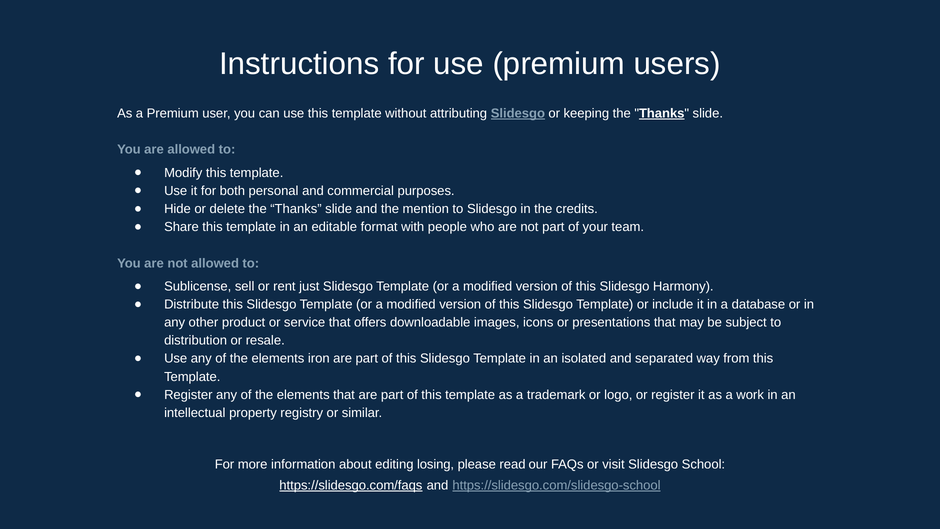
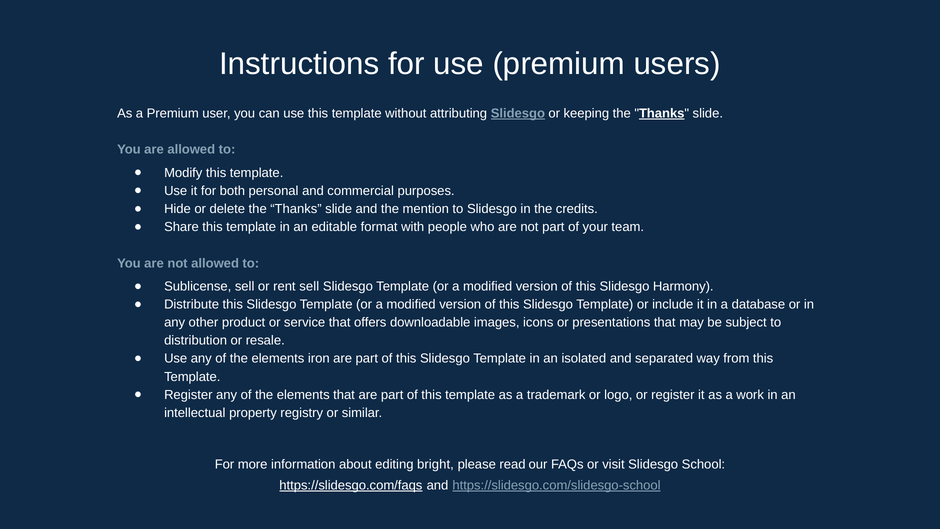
rent just: just -> sell
losing: losing -> bright
